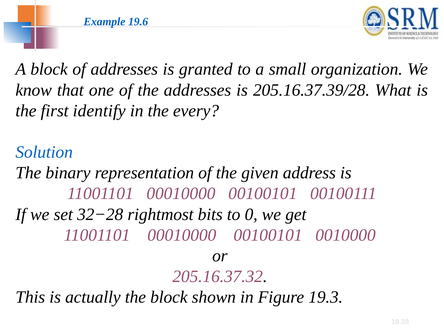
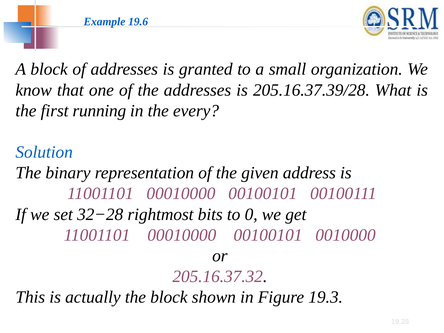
identify: identify -> running
